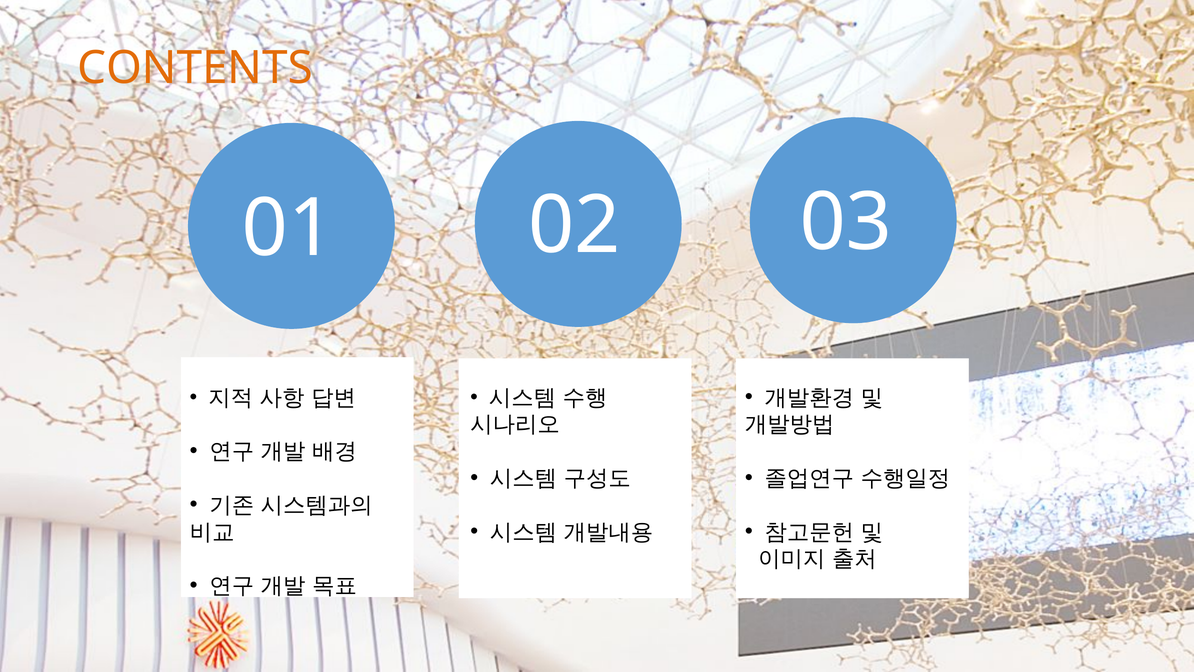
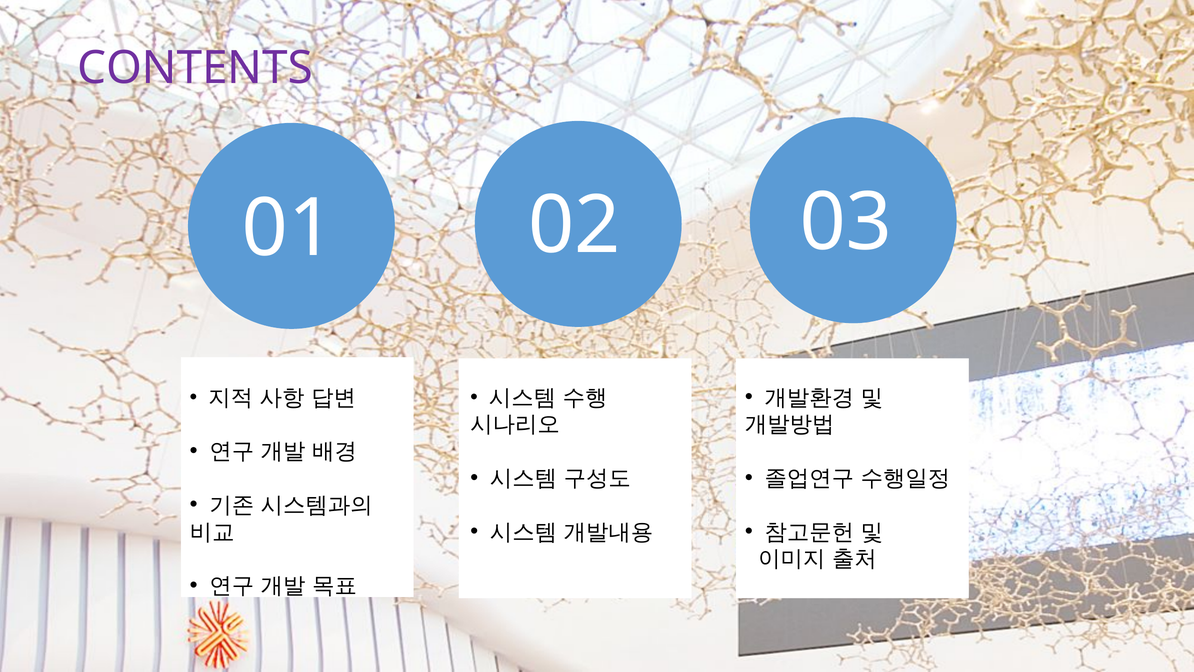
CONTENTS colour: orange -> purple
